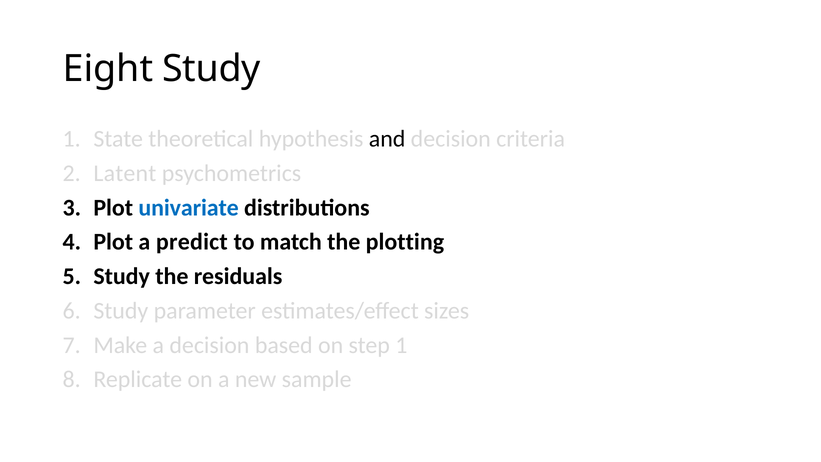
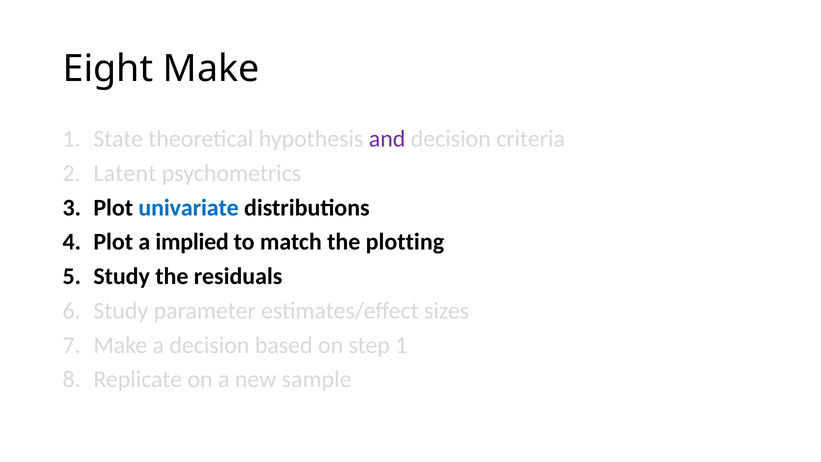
Eight Study: Study -> Make
and colour: black -> purple
predict: predict -> implied
